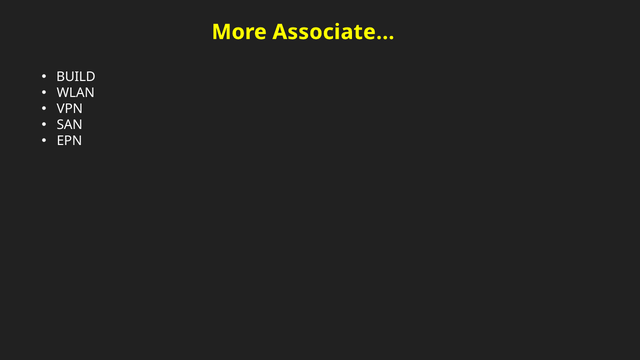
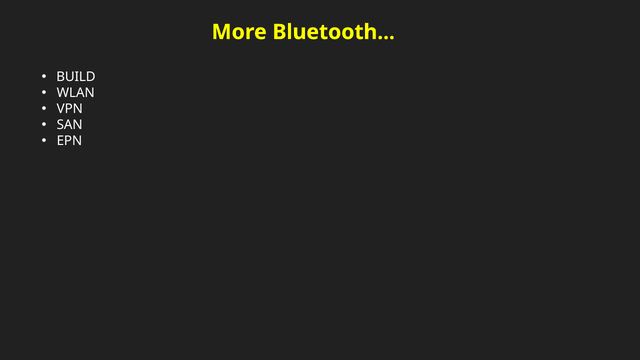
Associate: Associate -> Bluetooth
